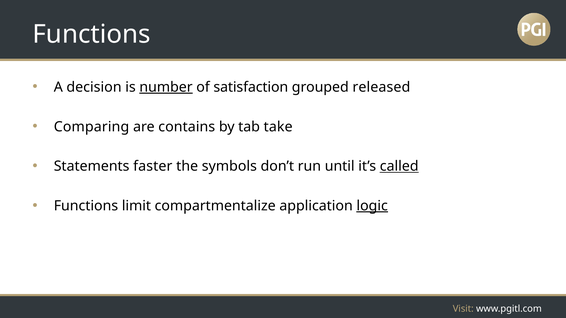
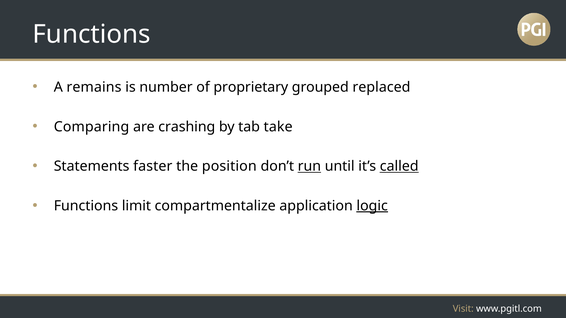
decision: decision -> remains
number underline: present -> none
satisfaction: satisfaction -> proprietary
released: released -> replaced
contains: contains -> crashing
symbols: symbols -> position
run underline: none -> present
